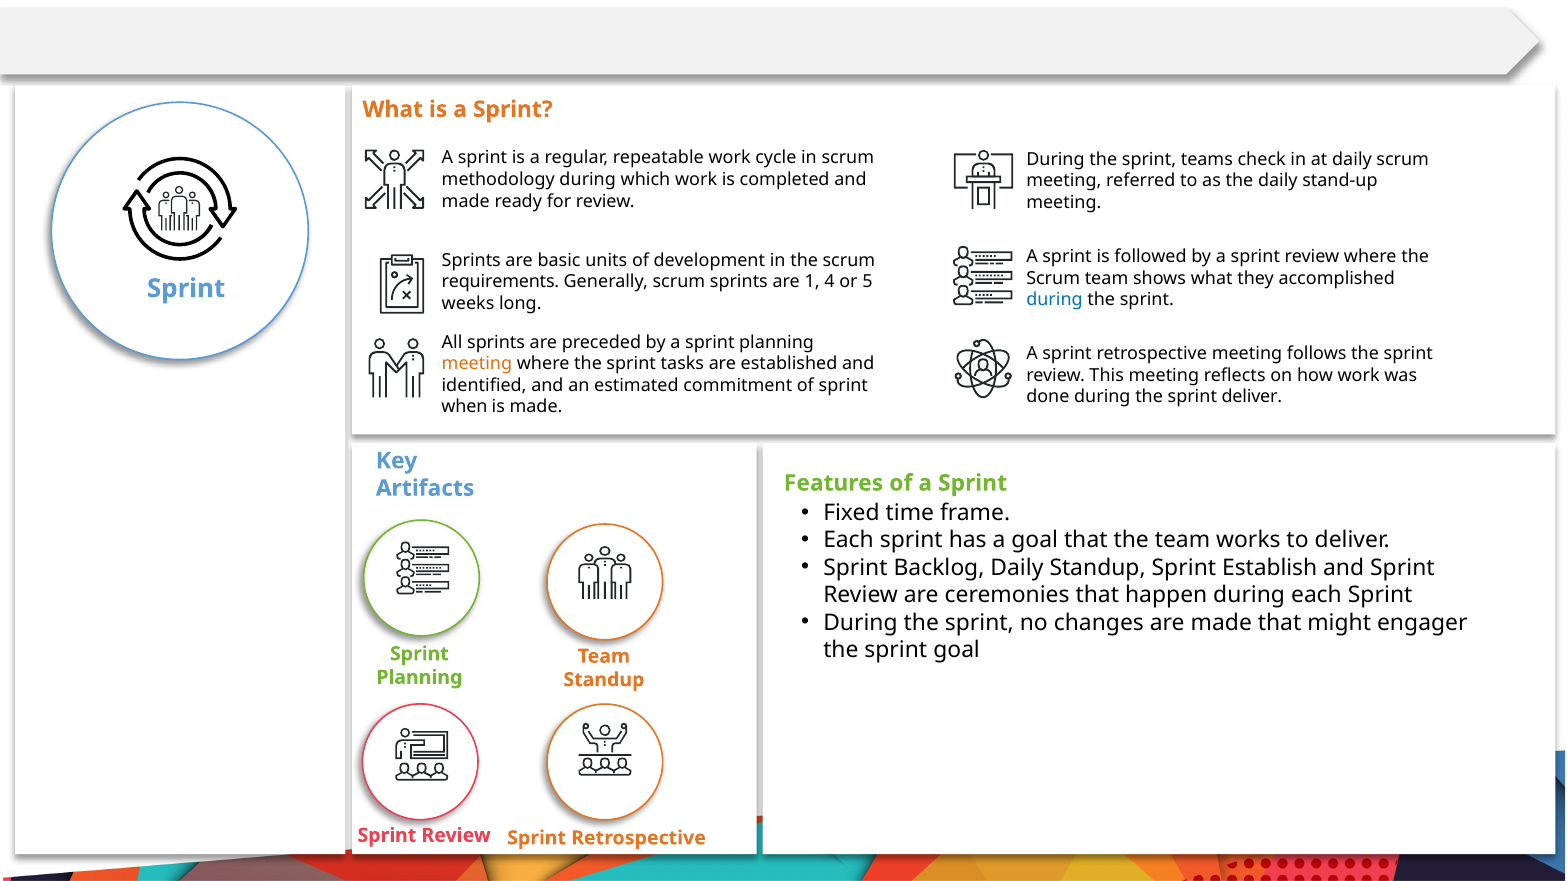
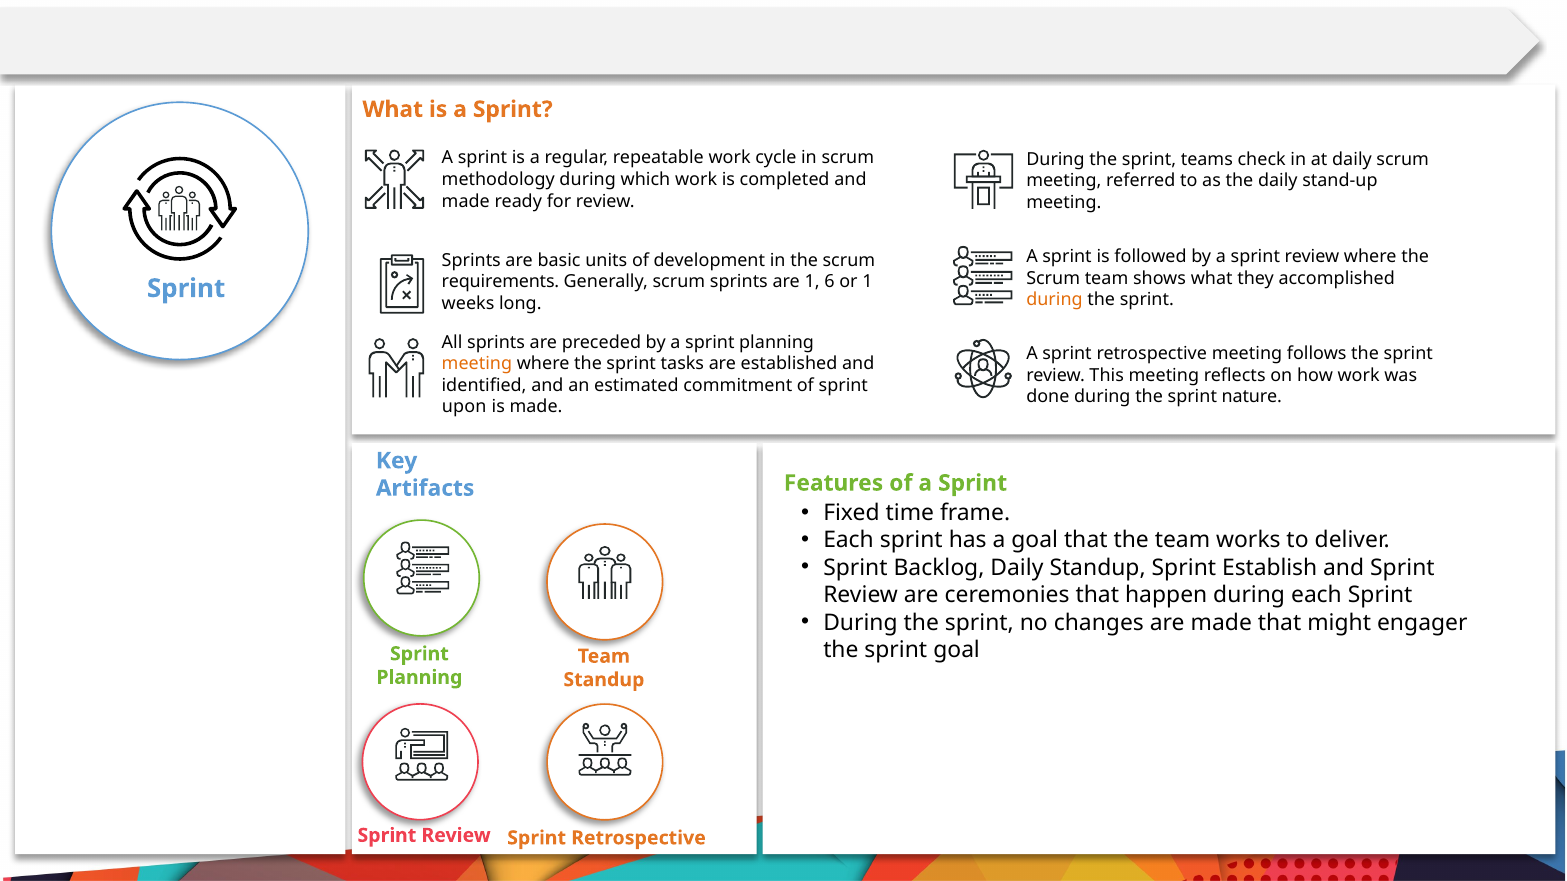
4: 4 -> 6
or 5: 5 -> 1
during at (1054, 300) colour: blue -> orange
sprint deliver: deliver -> nature
when: when -> upon
